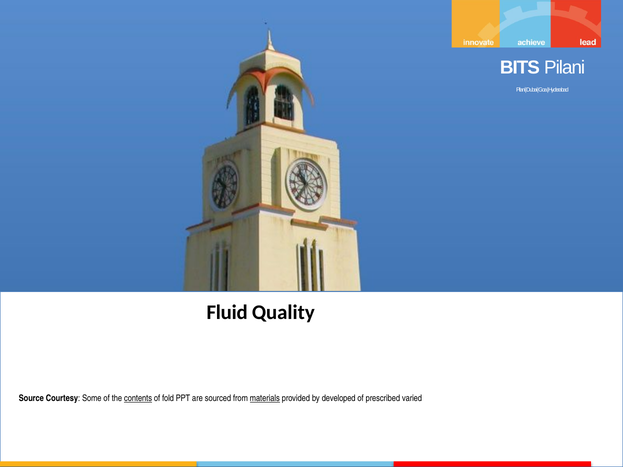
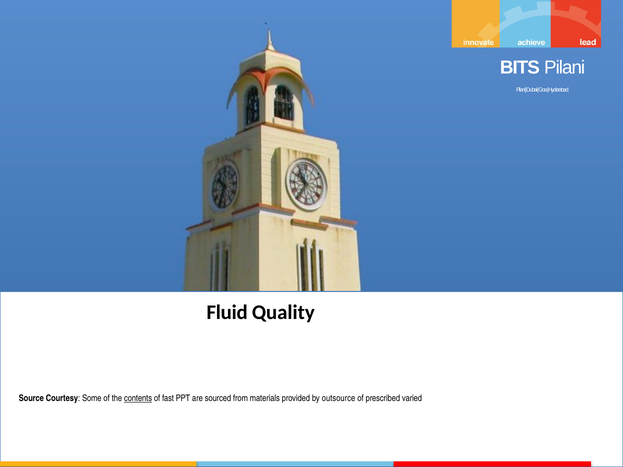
fold: fold -> fast
materials underline: present -> none
developed: developed -> outsource
